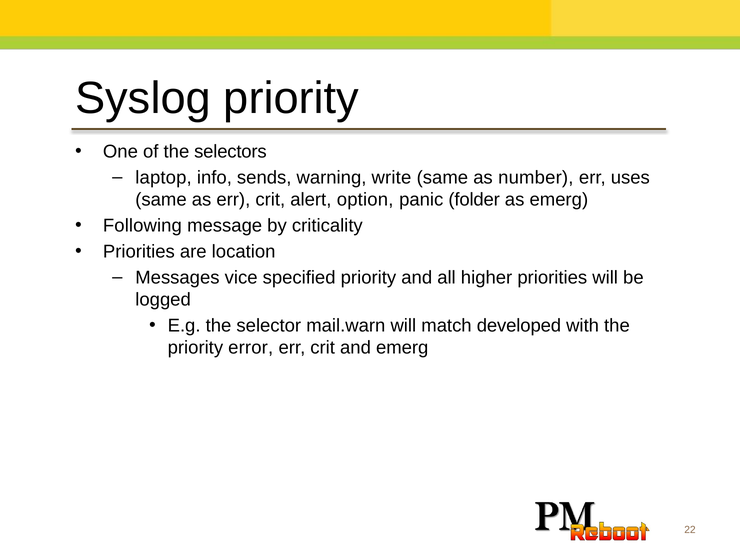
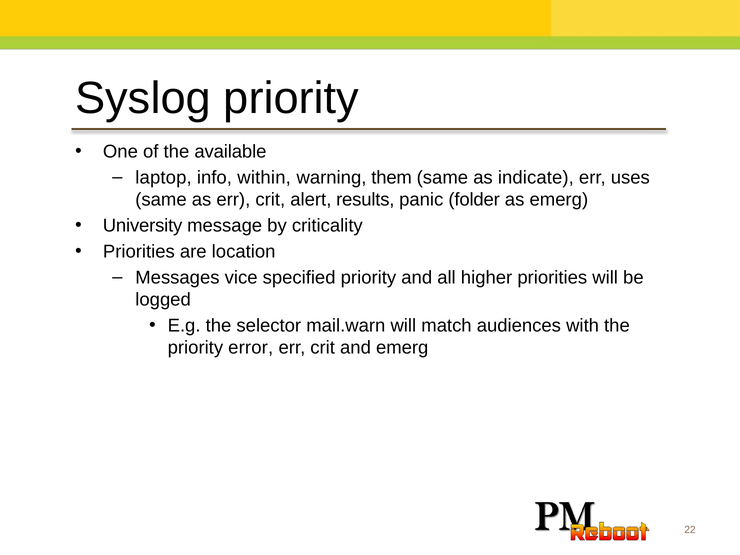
selectors: selectors -> available
sends: sends -> within
write: write -> them
number: number -> indicate
option: option -> results
Following: Following -> University
developed: developed -> audiences
